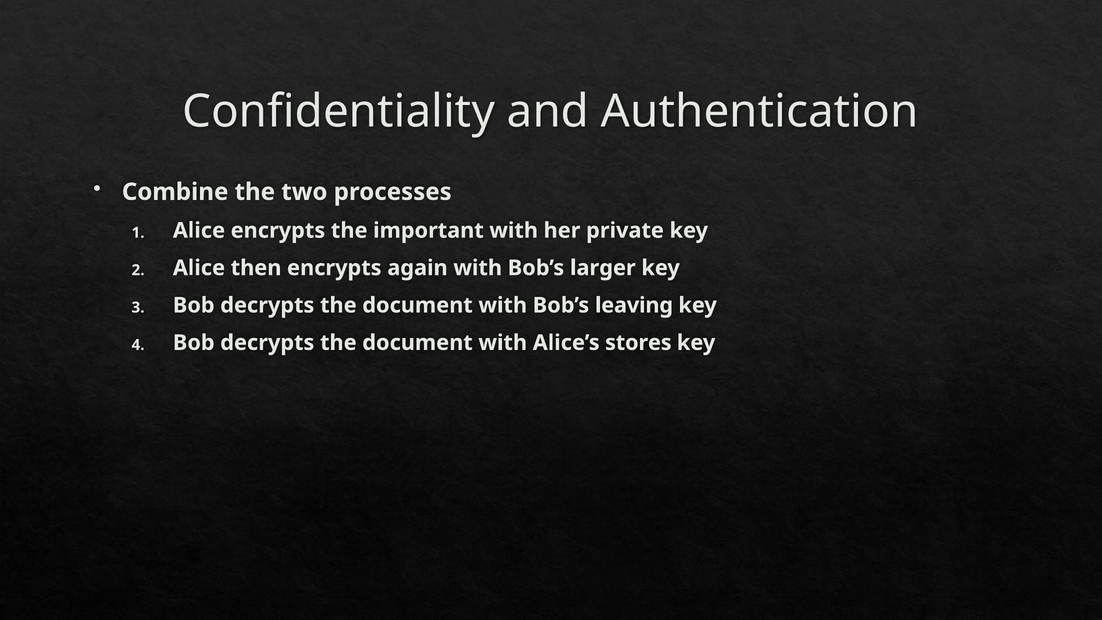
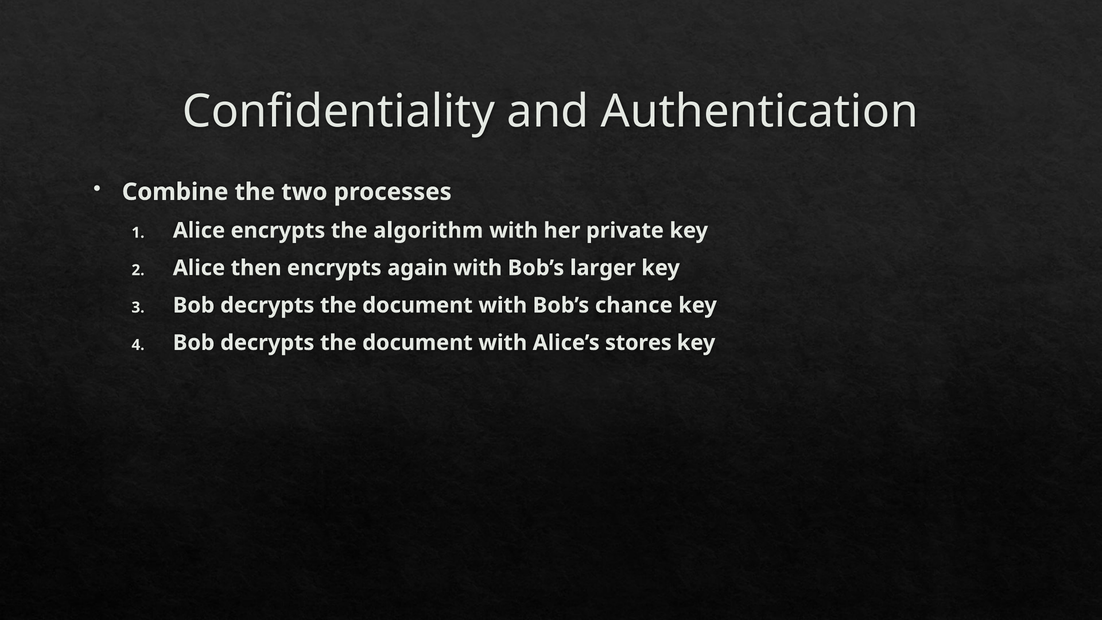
important: important -> algorithm
leaving: leaving -> chance
